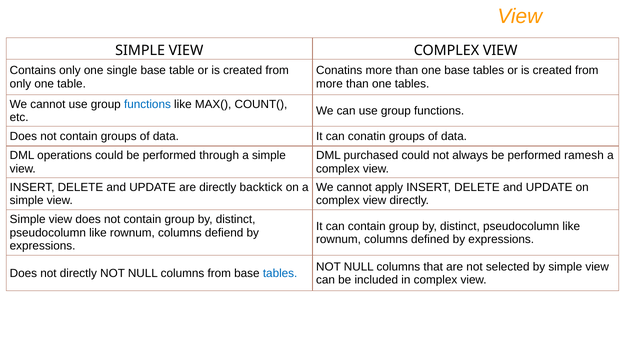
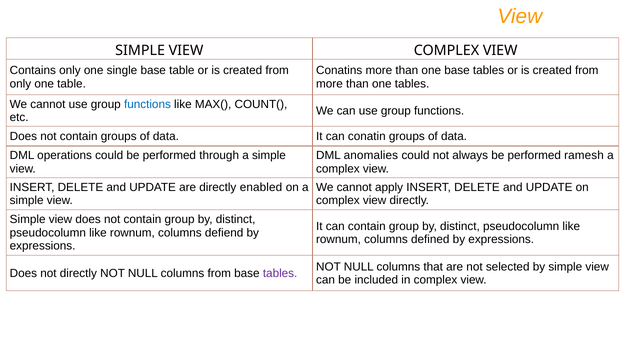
purchased: purchased -> anomalies
backtick: backtick -> enabled
tables at (280, 273) colour: blue -> purple
